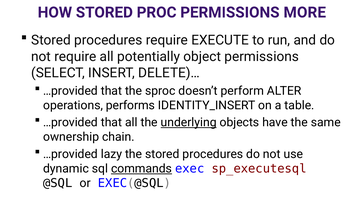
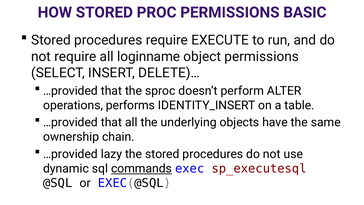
MORE: MORE -> BASIC
potentially: potentially -> loginname
underlying underline: present -> none
